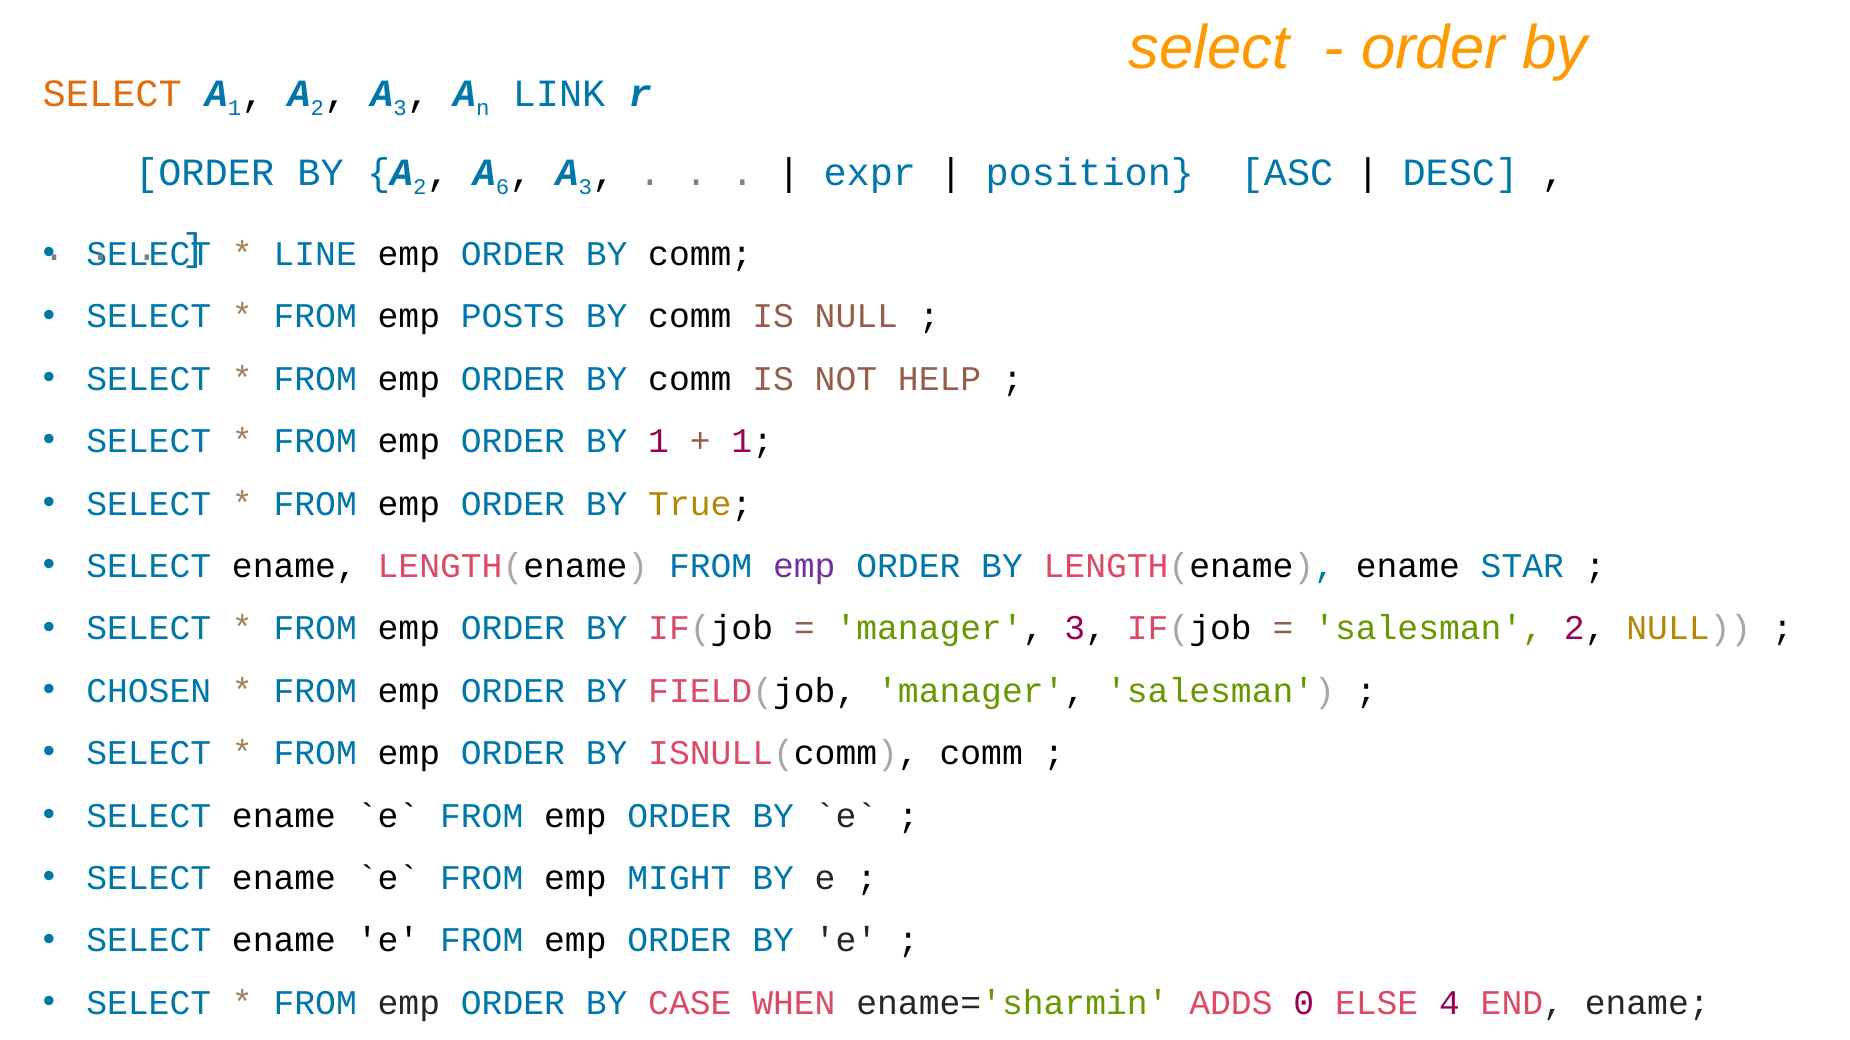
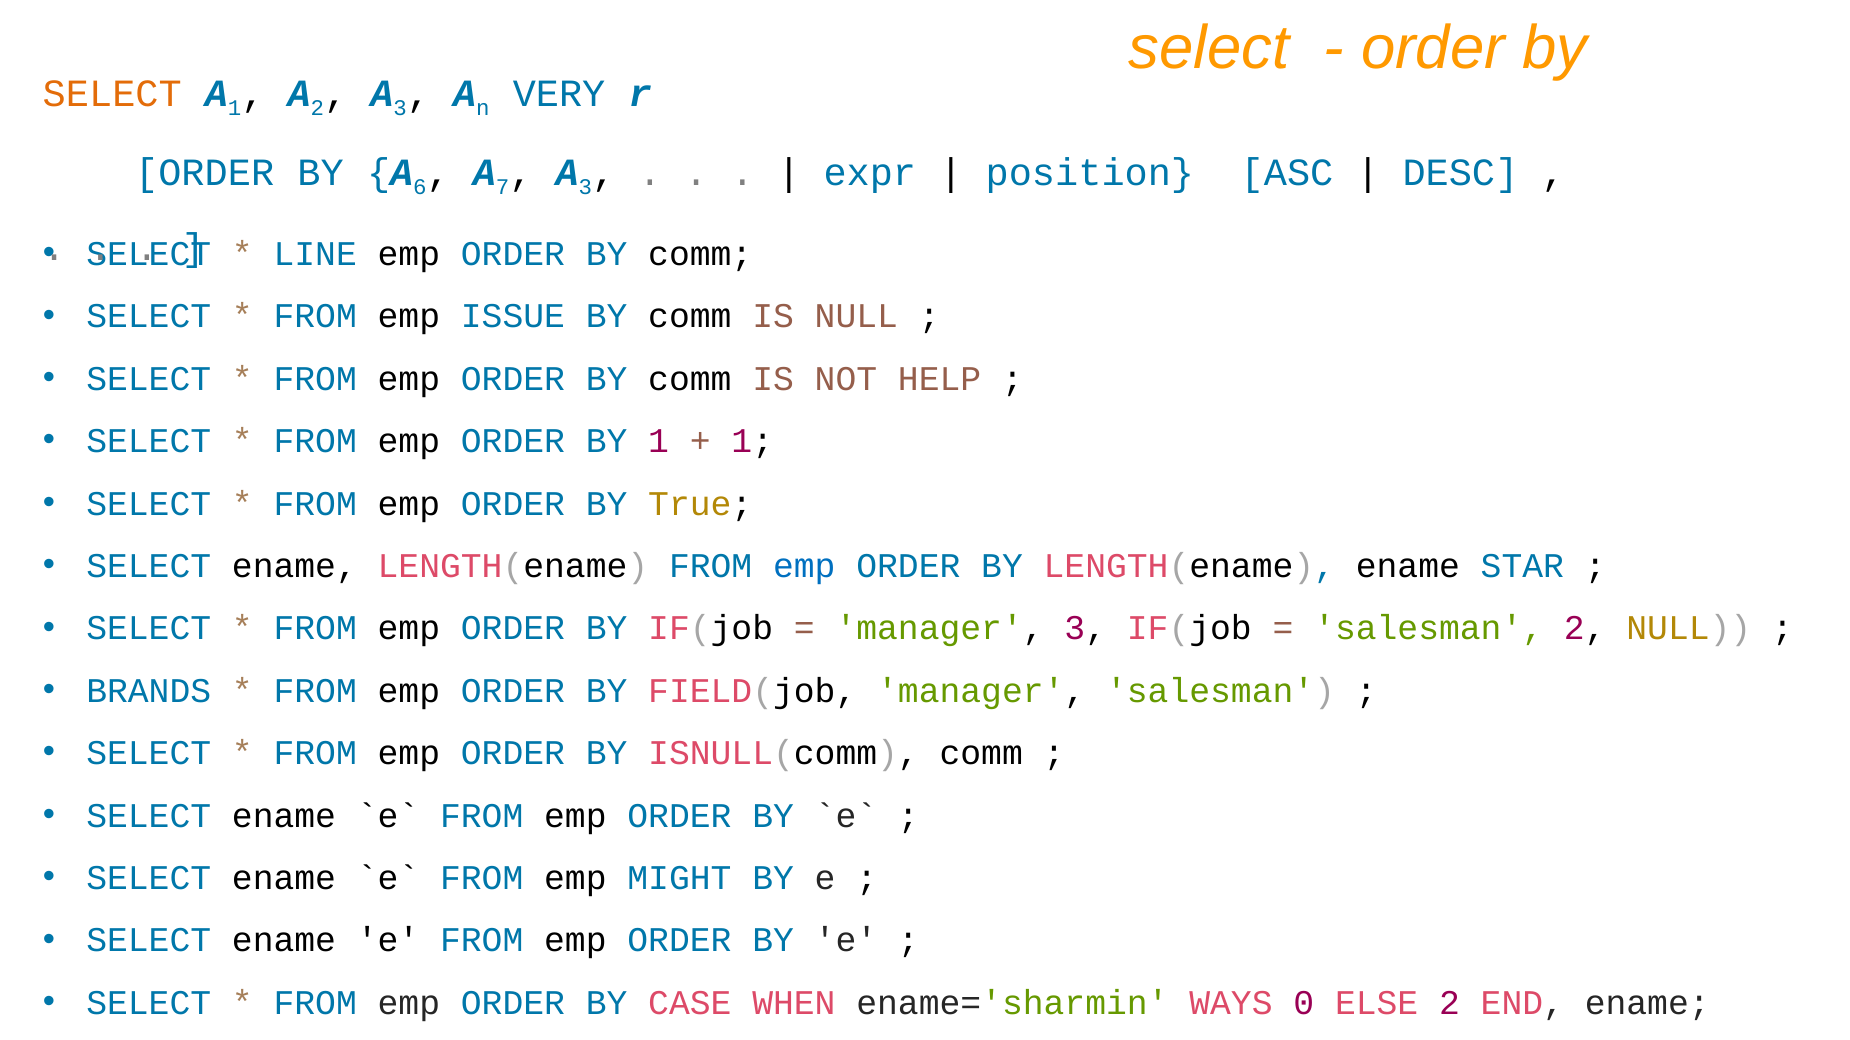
LINK: LINK -> VERY
2 at (420, 187): 2 -> 6
6: 6 -> 7
POSTS: POSTS -> ISSUE
emp at (804, 566) colour: purple -> blue
CHOSEN: CHOSEN -> BRANDS
ADDS: ADDS -> WAYS
ELSE 4: 4 -> 2
